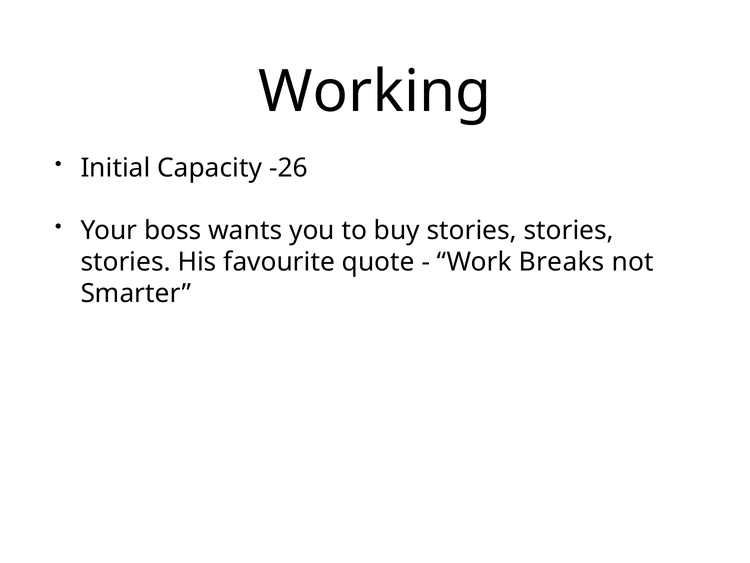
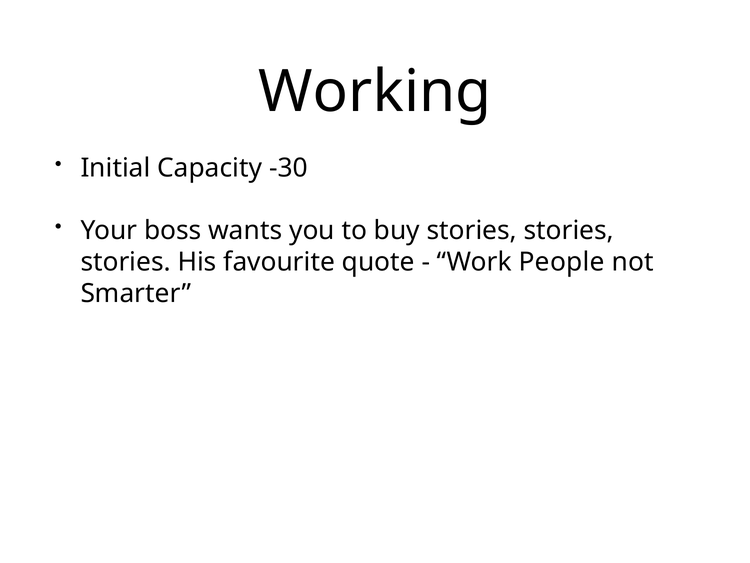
-26: -26 -> -30
Breaks: Breaks -> People
